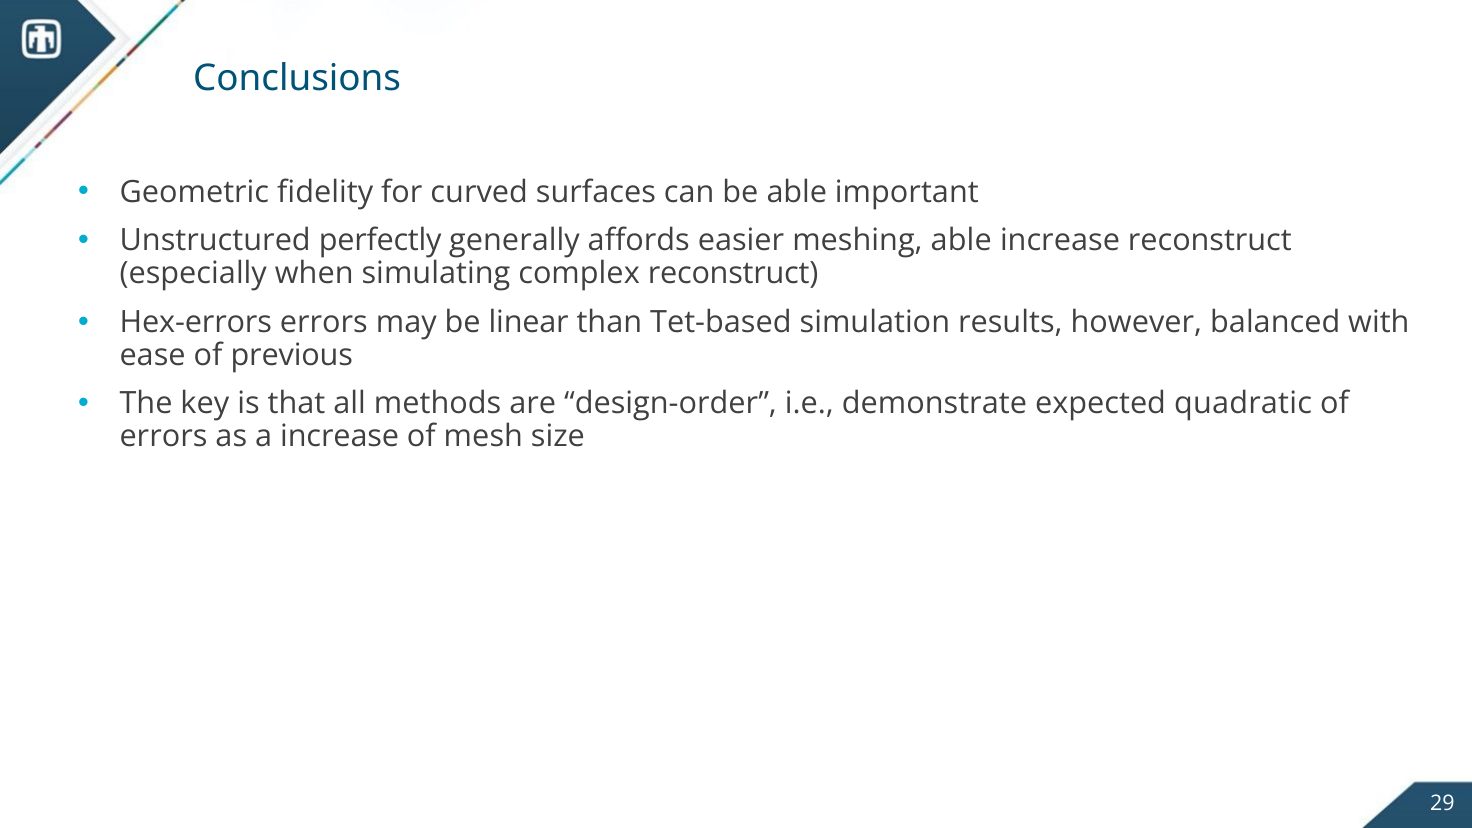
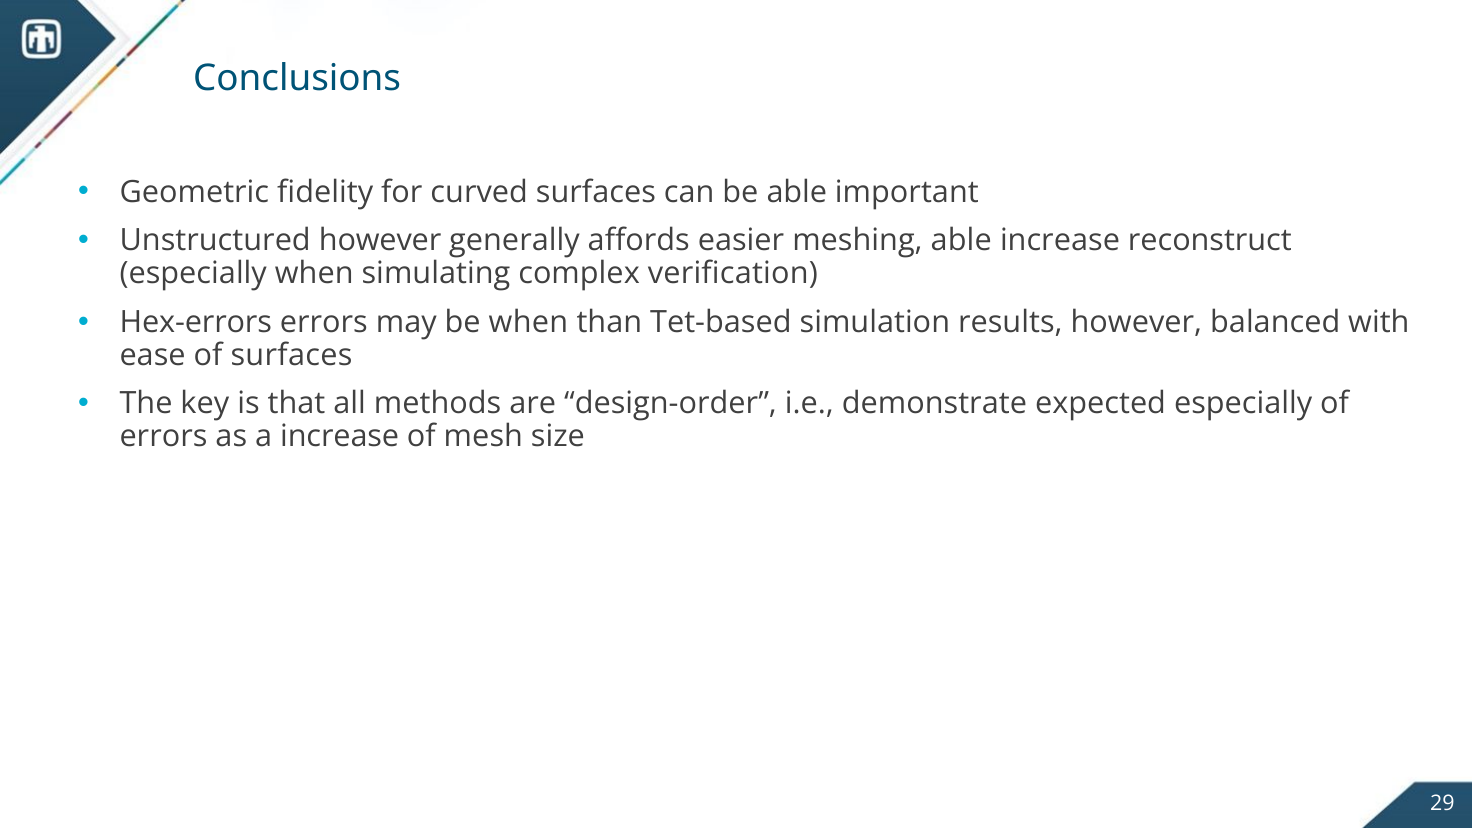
Unstructured perfectly: perfectly -> however
complex reconstruct: reconstruct -> verification
be linear: linear -> when
of previous: previous -> surfaces
expected quadratic: quadratic -> especially
